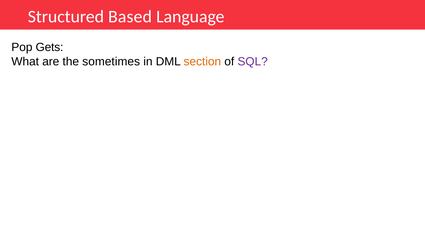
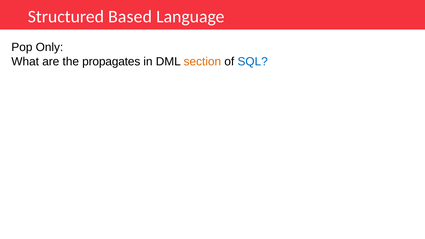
Gets: Gets -> Only
sometimes: sometimes -> propagates
SQL colour: purple -> blue
